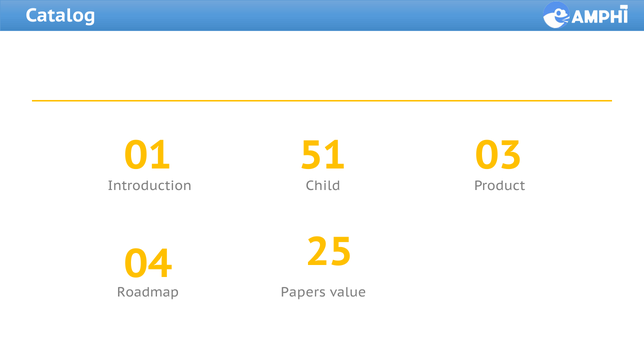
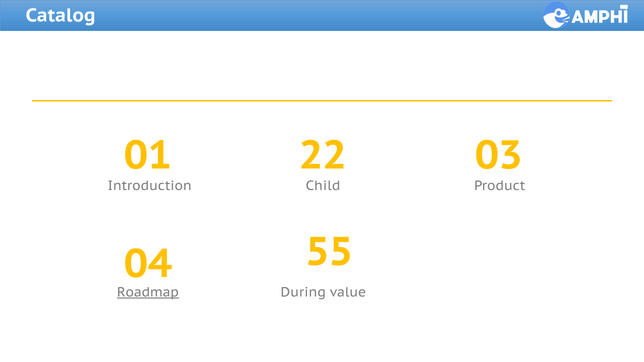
51: 51 -> 22
25: 25 -> 55
Roadmap underline: none -> present
Papers: Papers -> During
